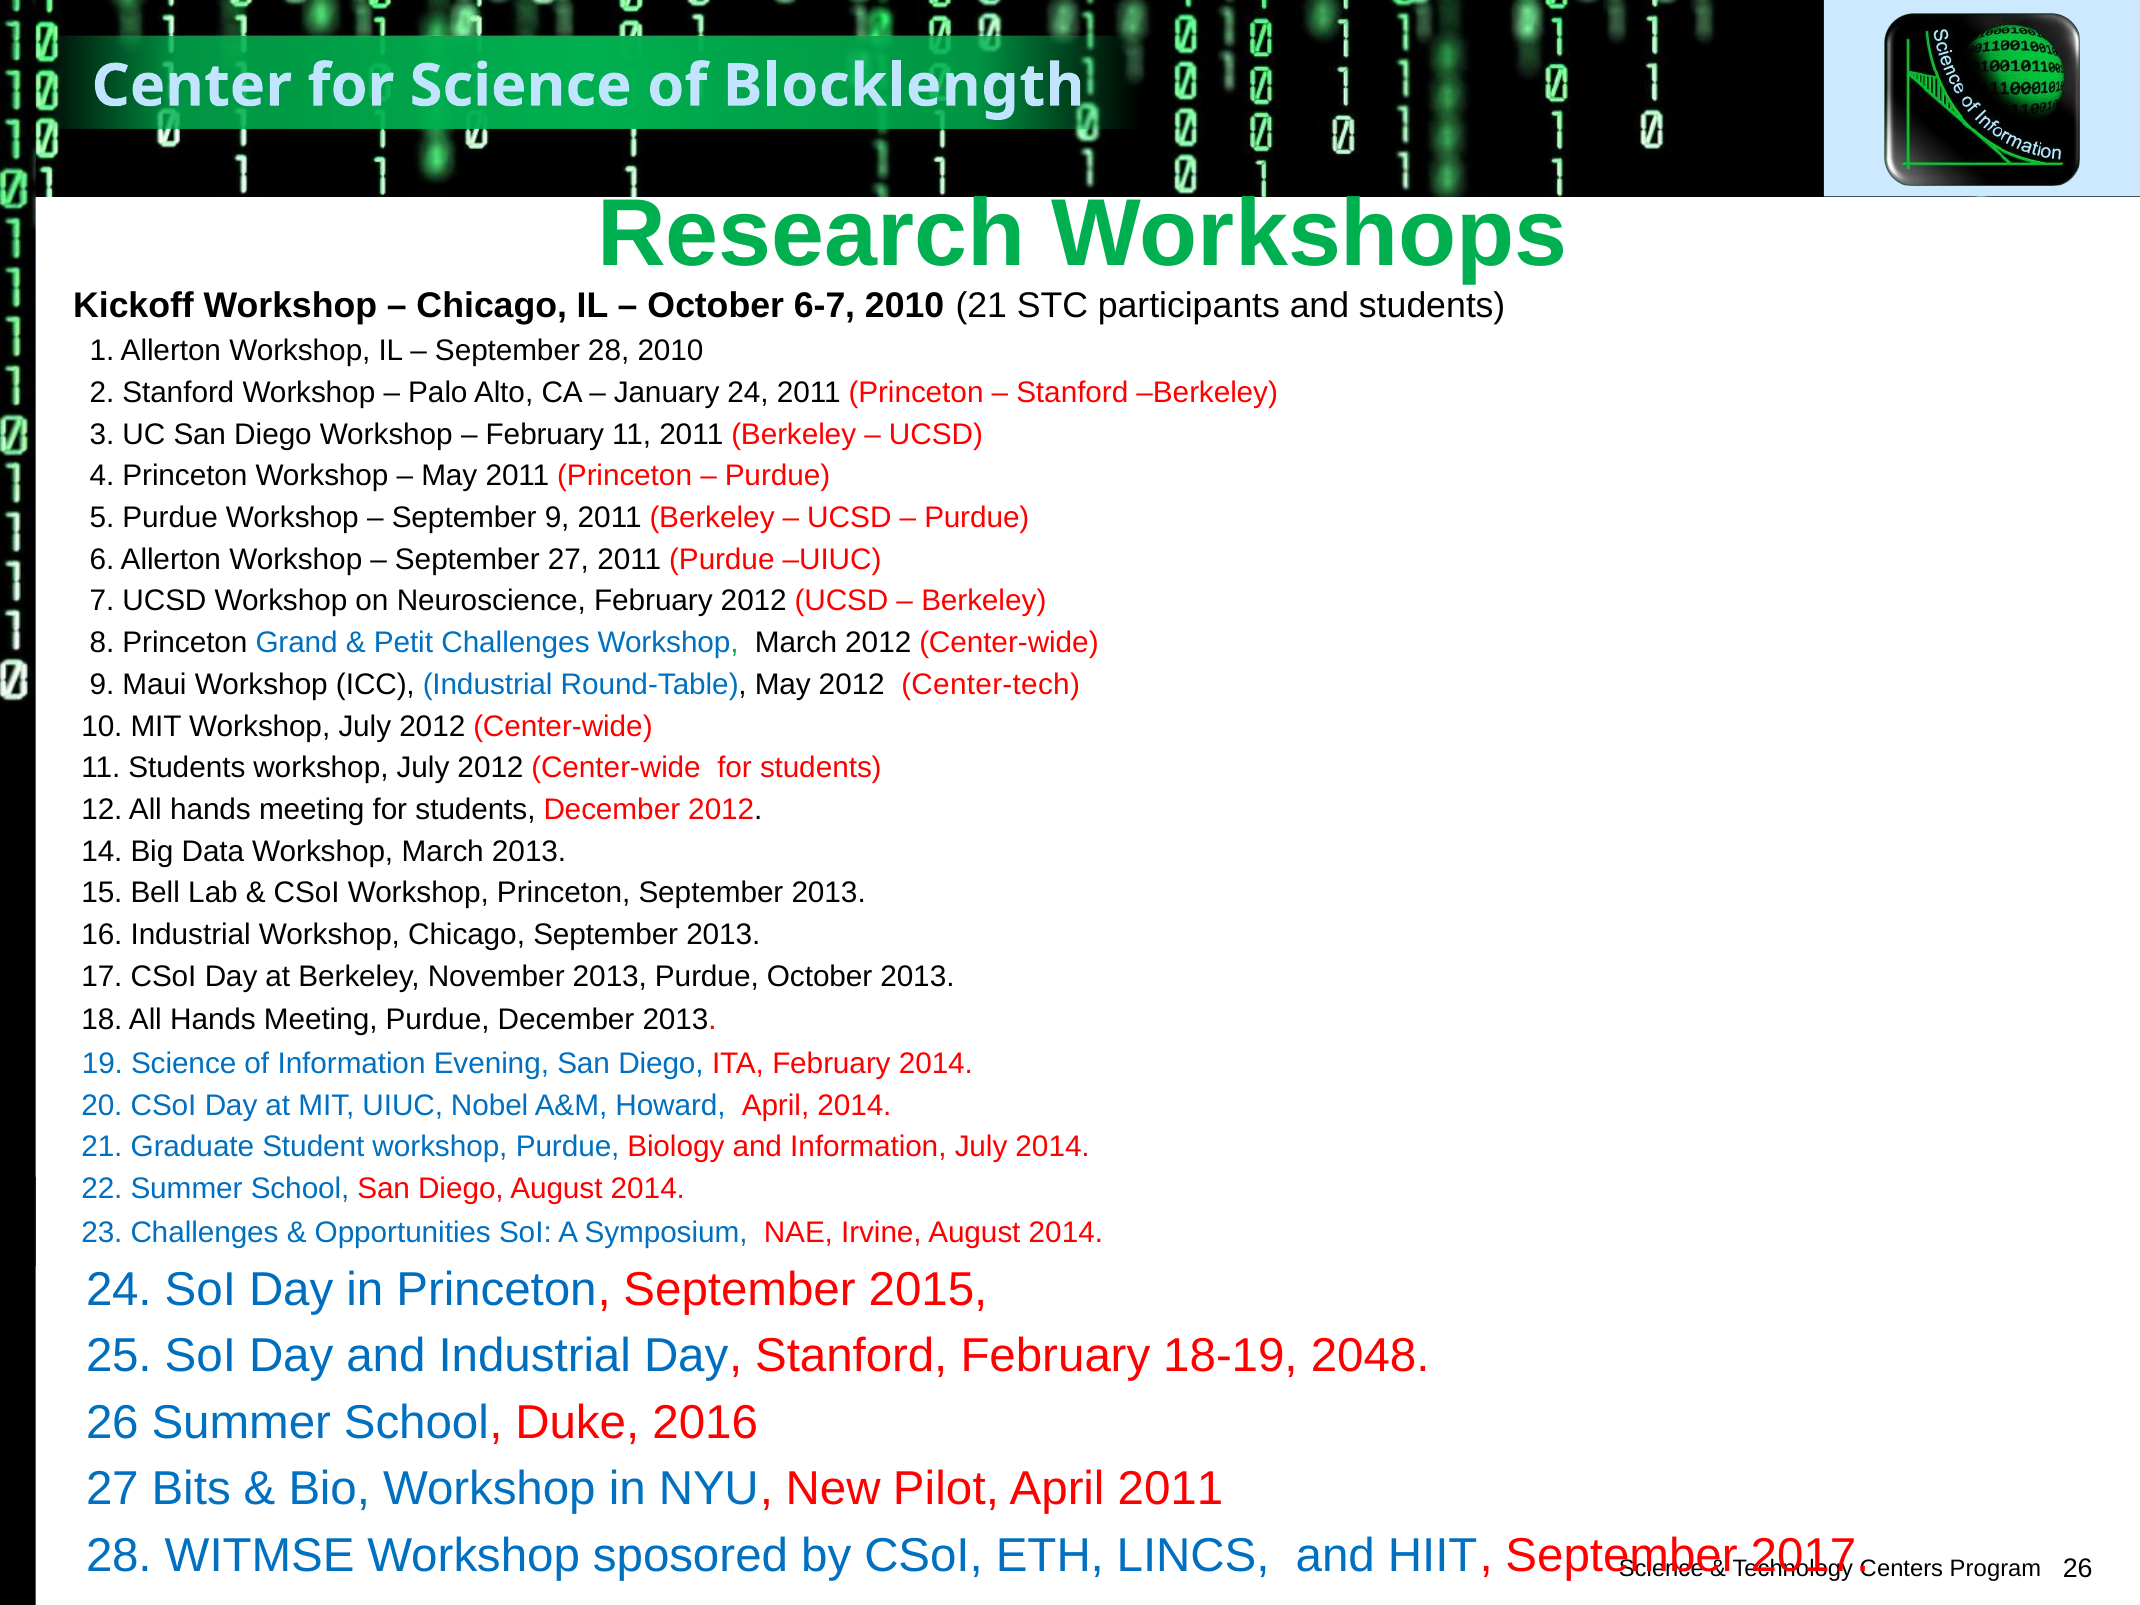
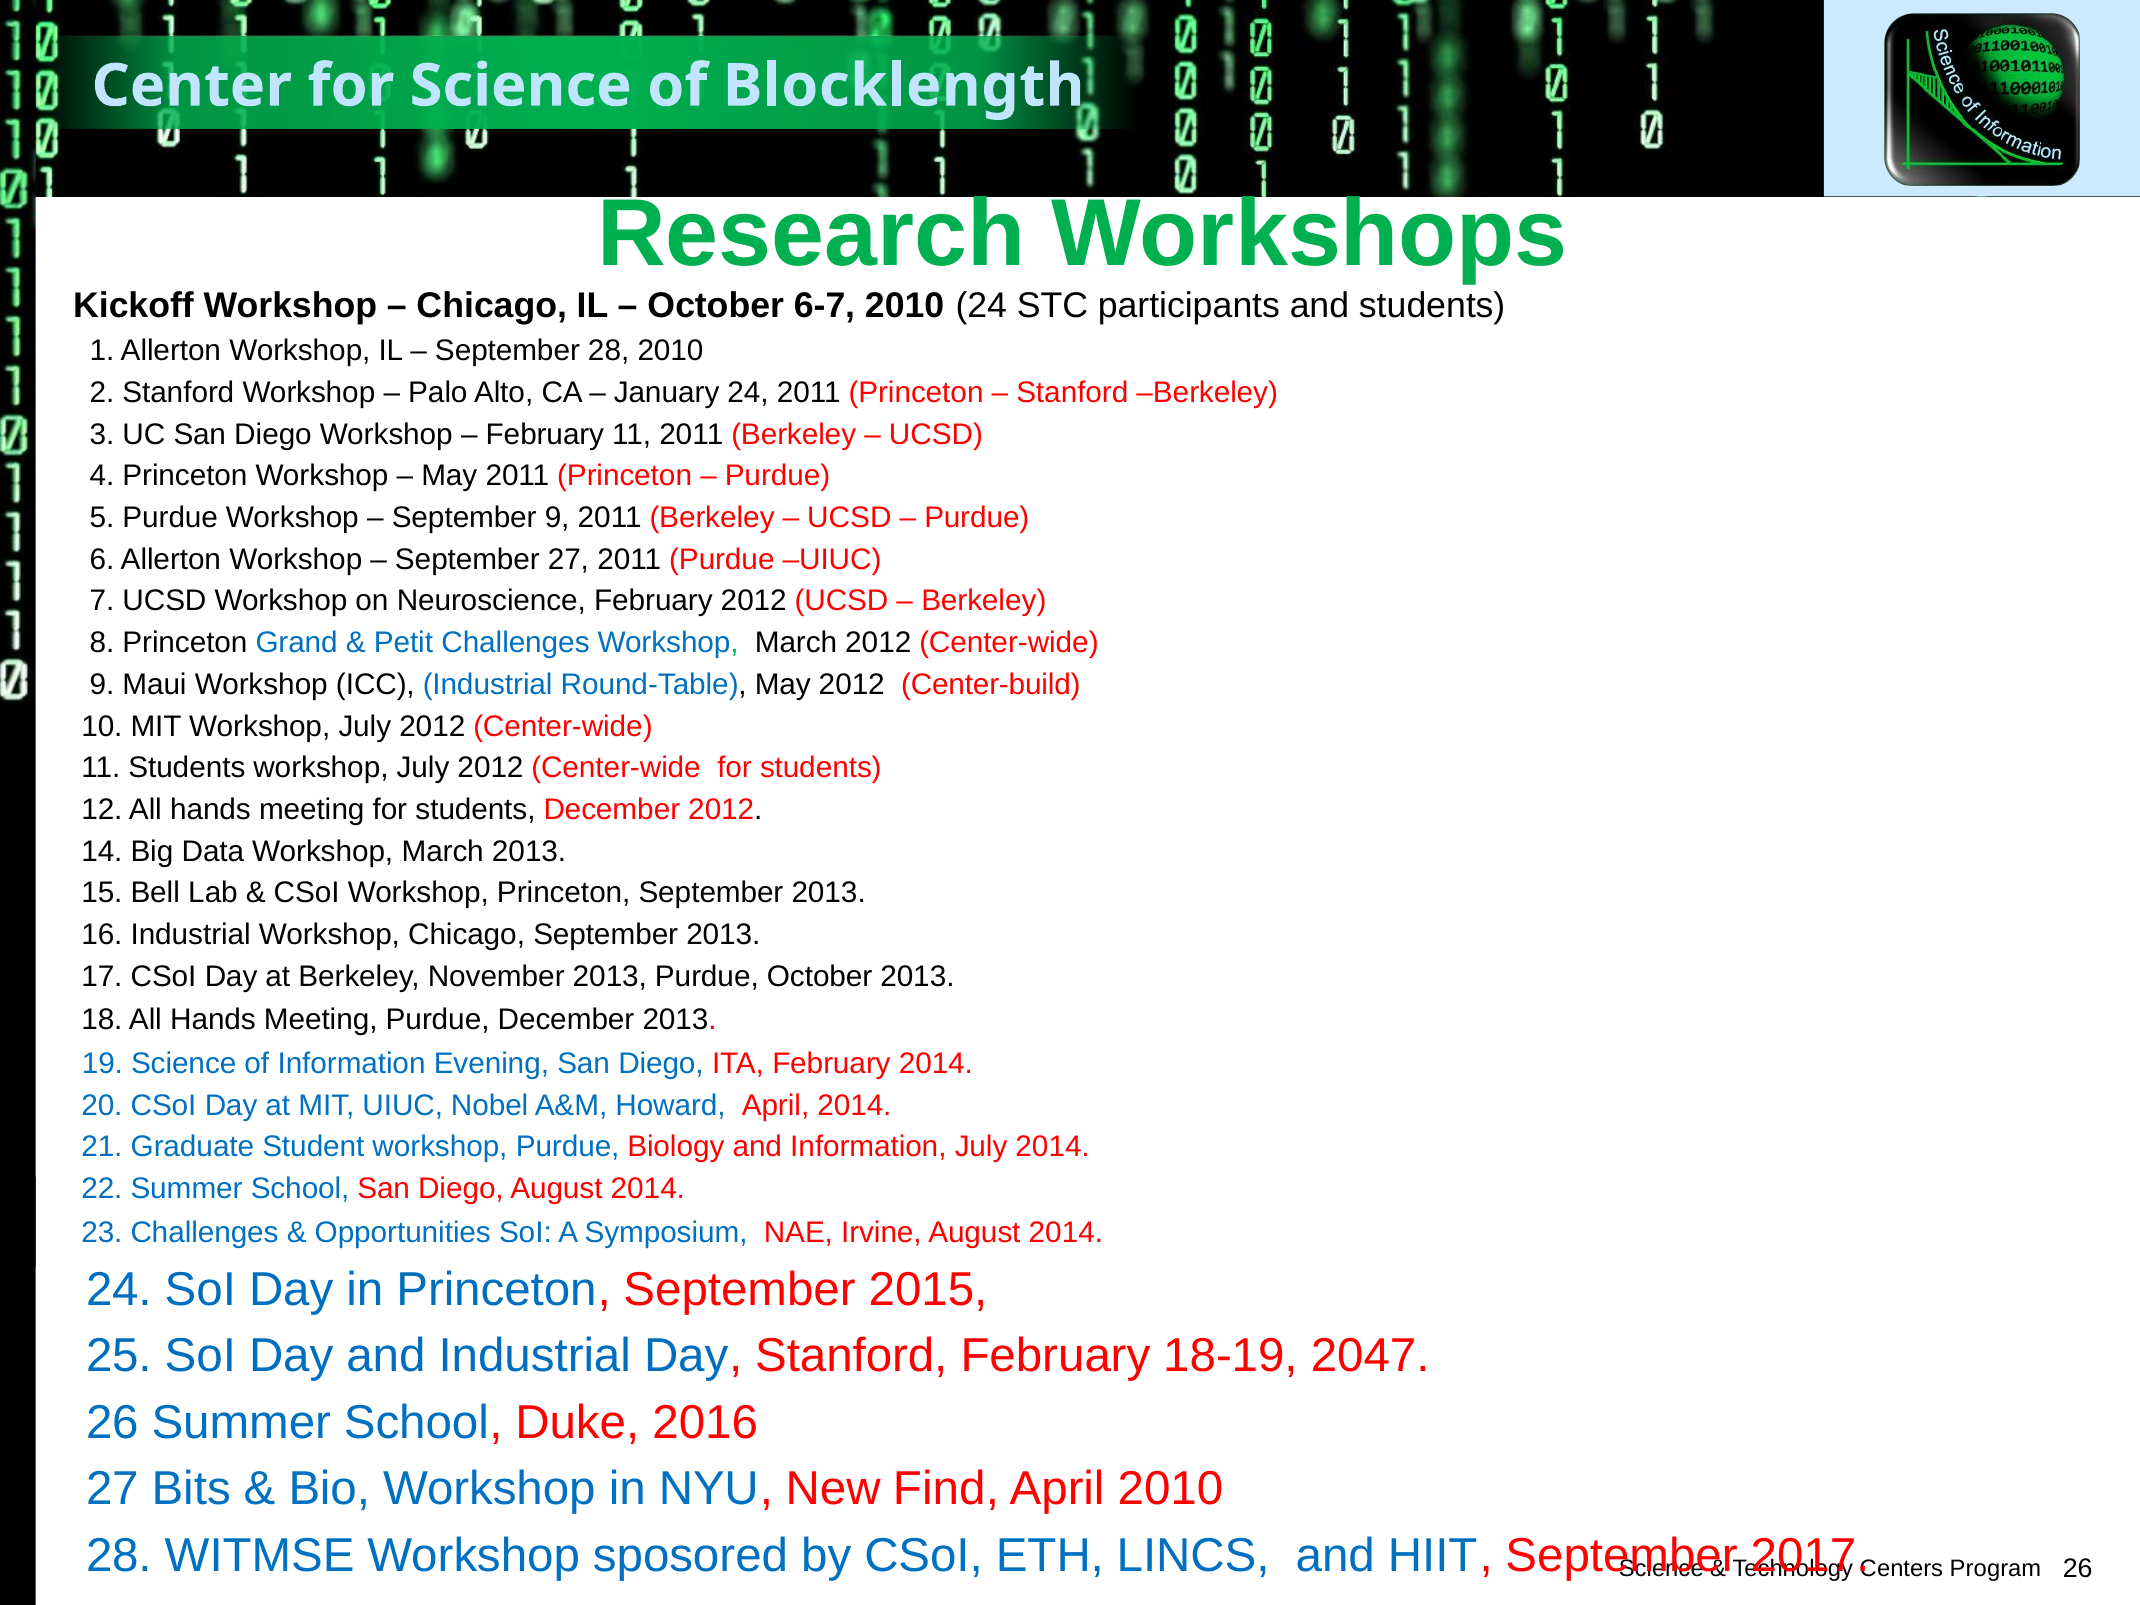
2010 21: 21 -> 24
Center-tech: Center-tech -> Center-build
2048: 2048 -> 2047
Pilot: Pilot -> Find
April 2011: 2011 -> 2010
